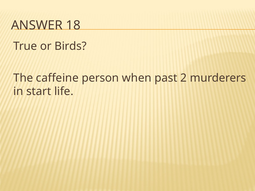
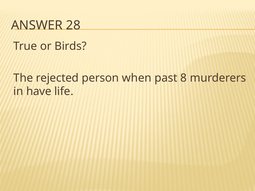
18: 18 -> 28
caffeine: caffeine -> rejected
2: 2 -> 8
start: start -> have
